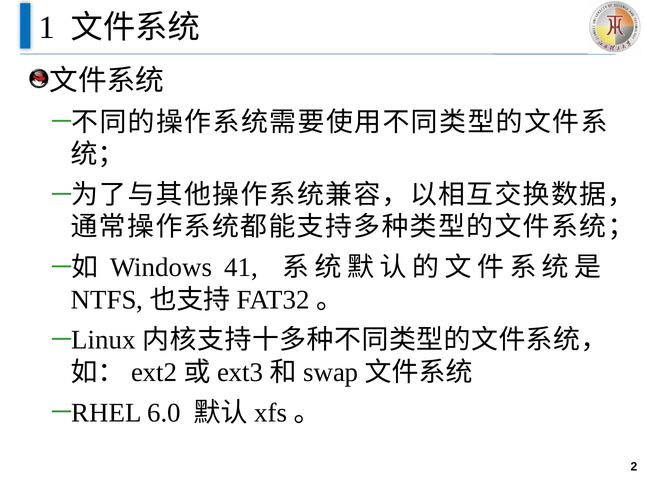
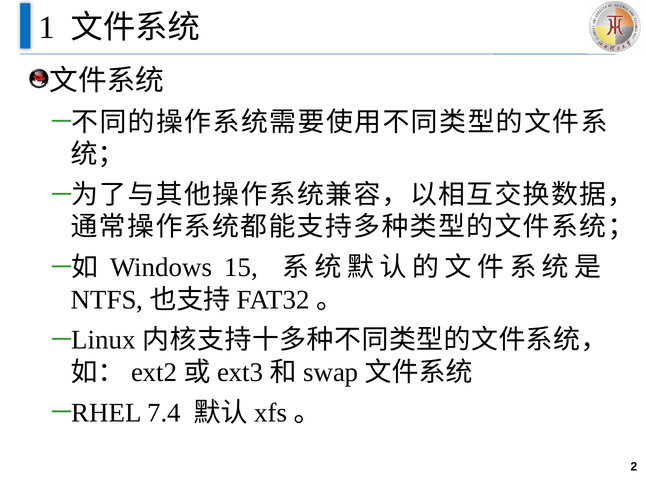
41: 41 -> 15
6.0: 6.0 -> 7.4
